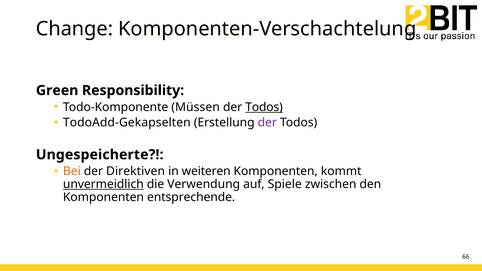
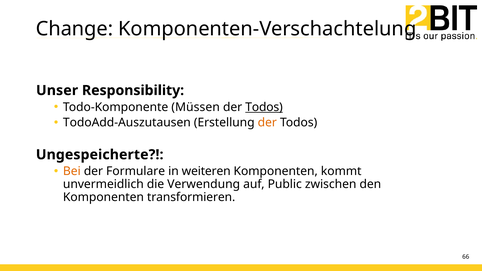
Green: Green -> Unser
TodoAdd-Gekapselten: TodoAdd-Gekapselten -> TodoAdd-Auszutausen
der at (267, 123) colour: purple -> orange
Direktiven: Direktiven -> Formulare
unvermeidlich underline: present -> none
Spiele: Spiele -> Public
entsprechende: entsprechende -> transformieren
